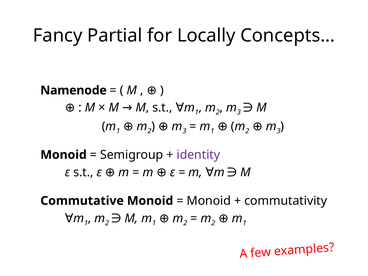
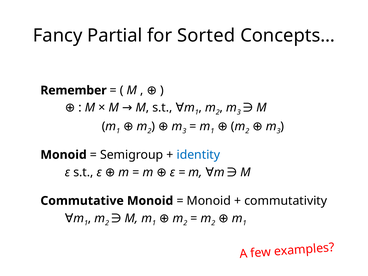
Locally: Locally -> Sorted
Namenode: Namenode -> Remember
identity colour: purple -> blue
